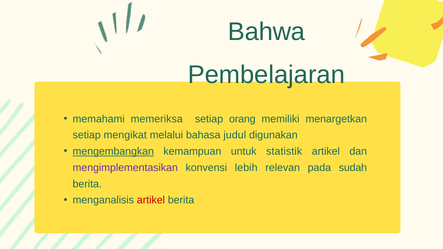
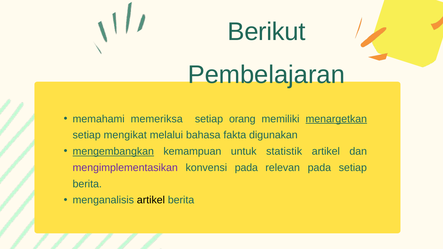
Bahwa: Bahwa -> Berikut
menargetkan underline: none -> present
judul: judul -> fakta
konvensi lebih: lebih -> pada
pada sudah: sudah -> setiap
artikel at (151, 200) colour: red -> black
